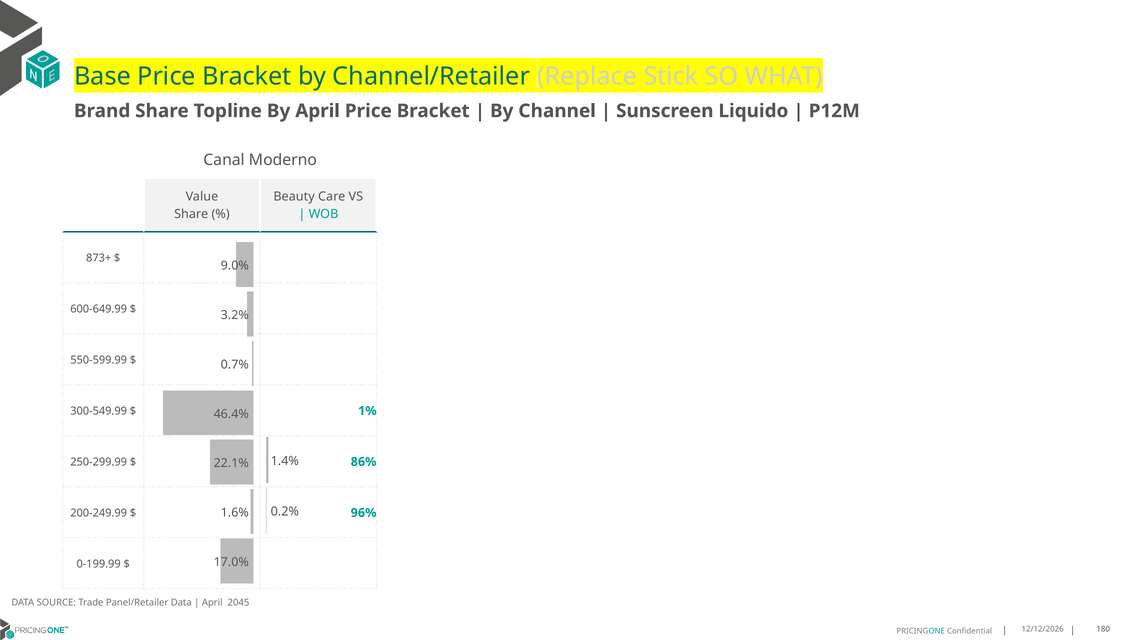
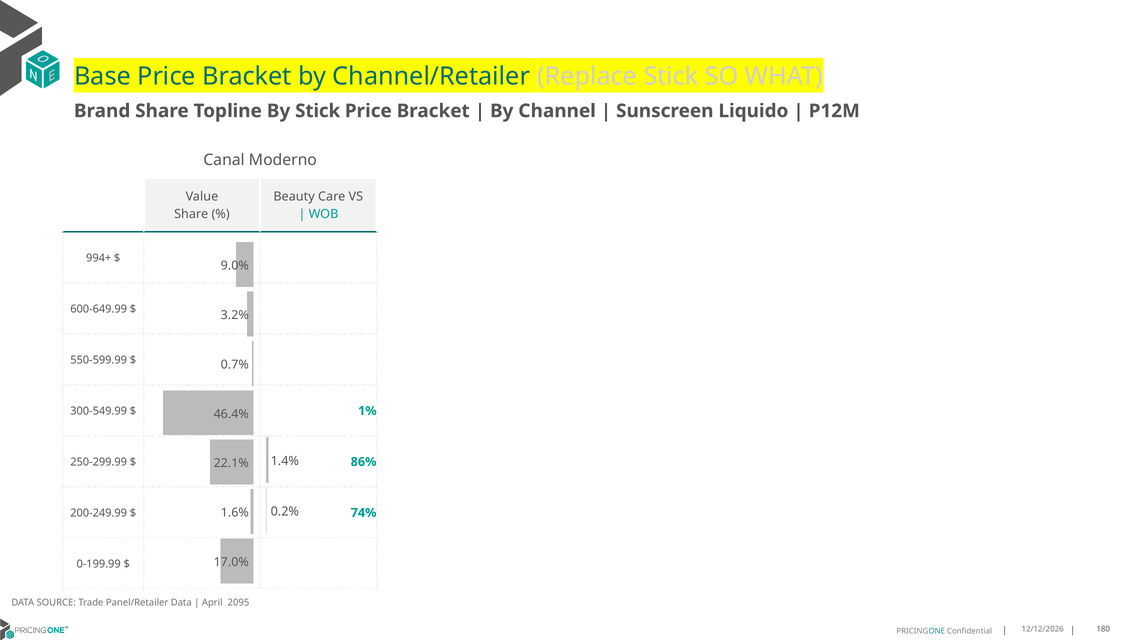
By April: April -> Stick
873+: 873+ -> 994+
96%: 96% -> 74%
2045: 2045 -> 2095
